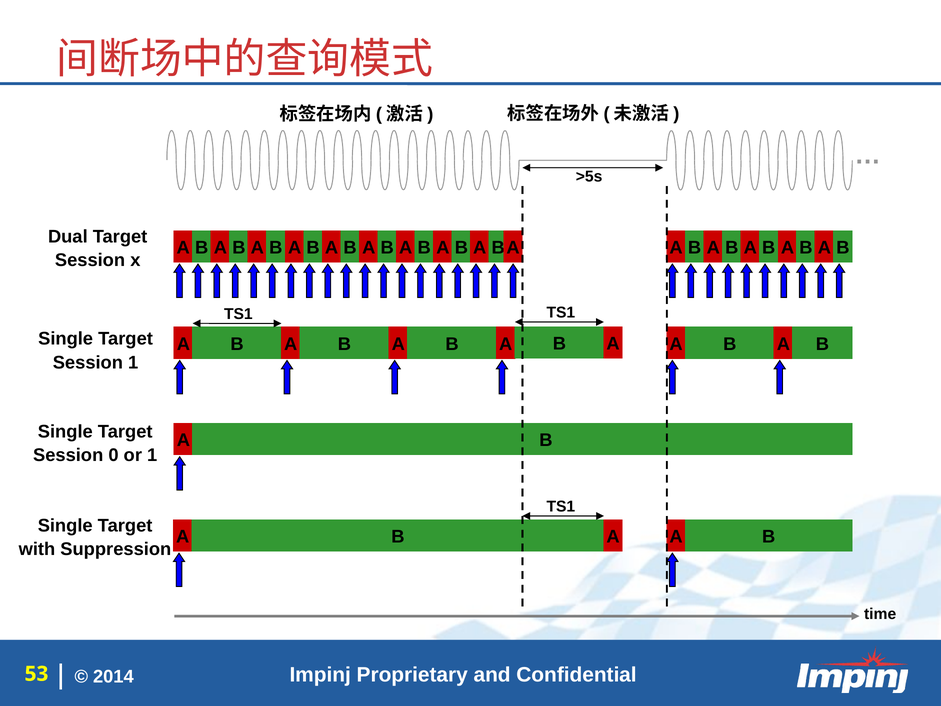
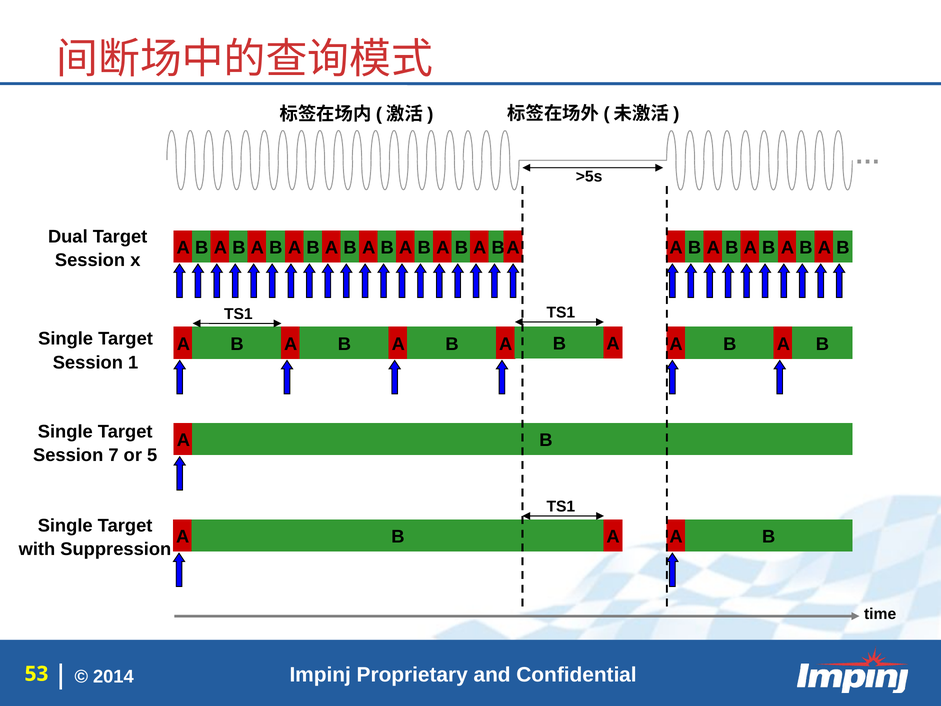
0: 0 -> 7
or 1: 1 -> 5
